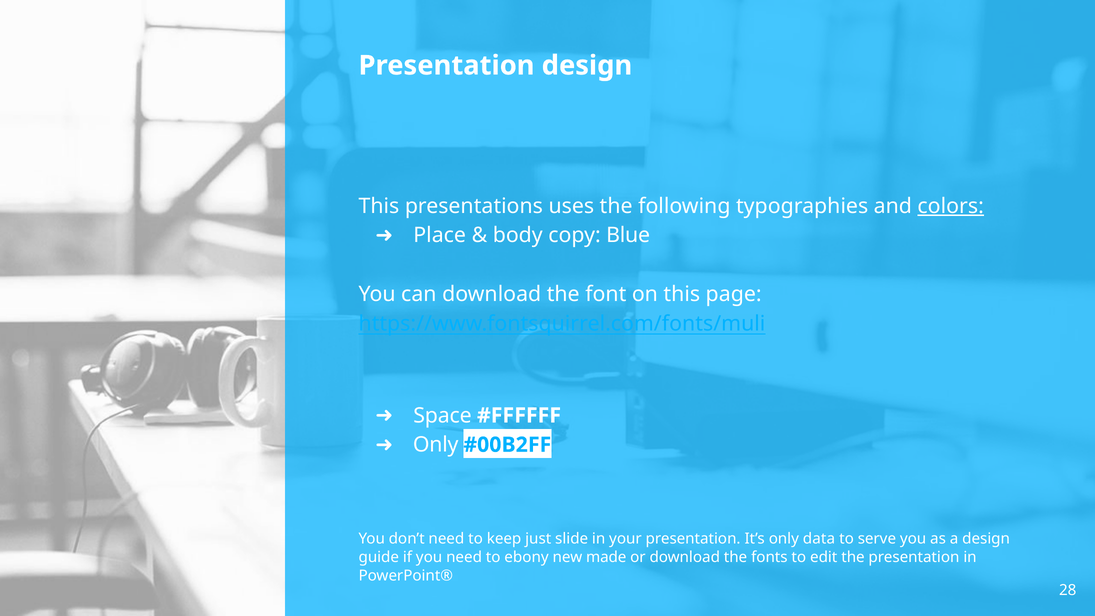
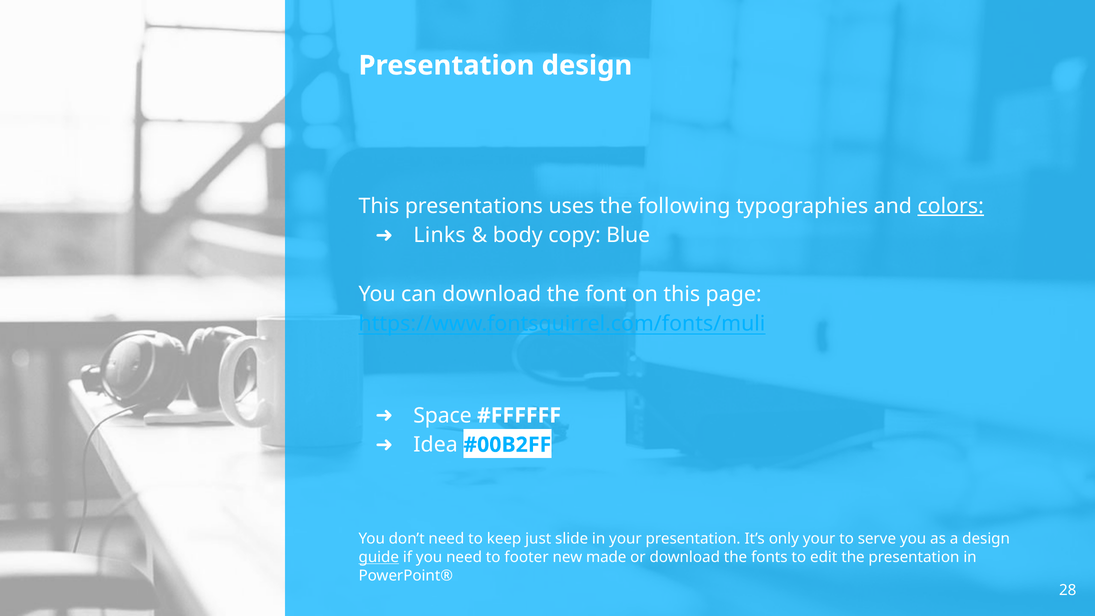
Place: Place -> Links
Only at (436, 445): Only -> Idea
only data: data -> your
guide underline: none -> present
ebony: ebony -> footer
